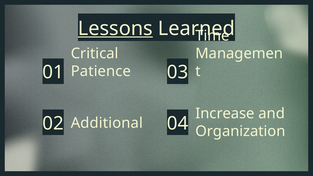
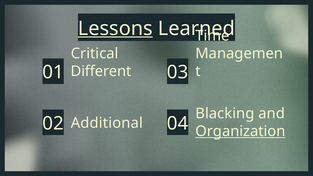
Patience: Patience -> Different
Increase: Increase -> Blacking
Organization underline: none -> present
